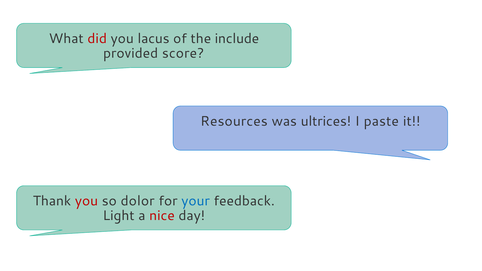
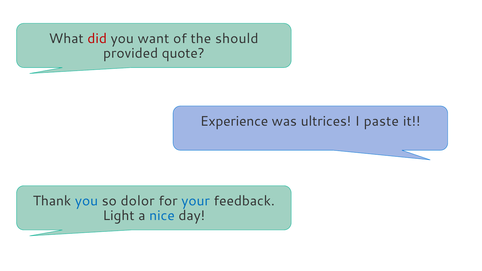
lacus: lacus -> want
include: include -> should
score: score -> quote
Resources: Resources -> Experience
you at (86, 201) colour: red -> blue
nice colour: red -> blue
